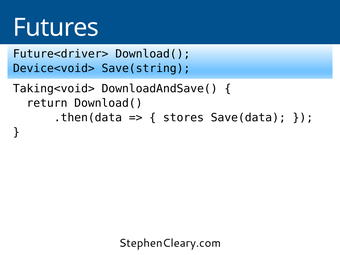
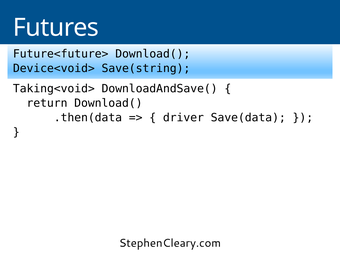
Future<driver>: Future<driver> -> Future<future>
stores: stores -> driver
